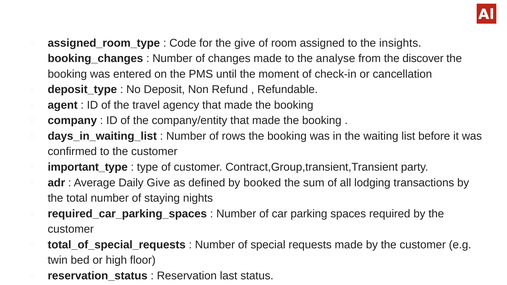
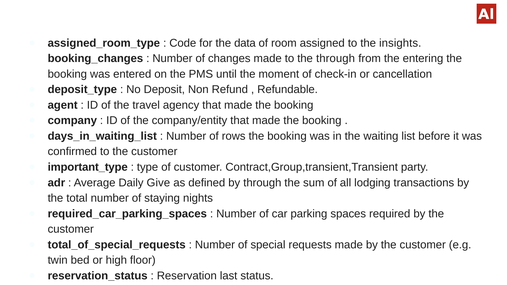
the give: give -> data
the analyse: analyse -> through
discover: discover -> entering
by booked: booked -> through
